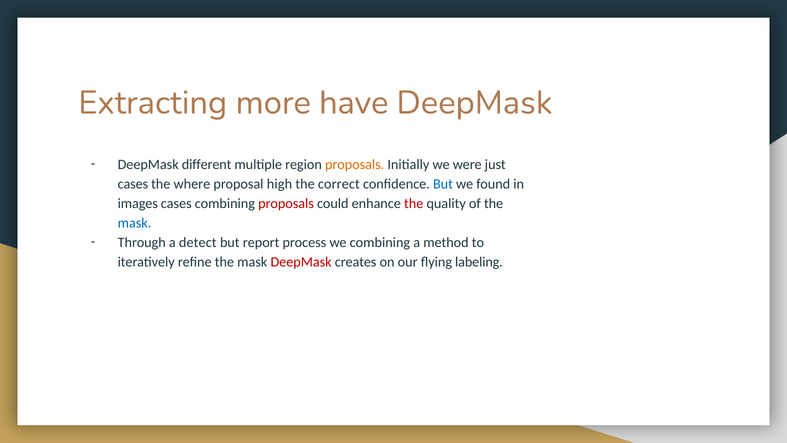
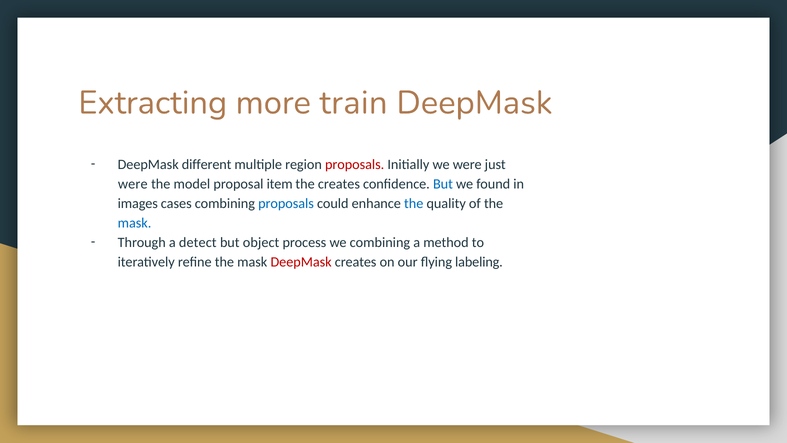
have: have -> train
proposals at (355, 164) colour: orange -> red
cases at (133, 184): cases -> were
where: where -> model
high: high -> item
the correct: correct -> creates
proposals at (286, 203) colour: red -> blue
the at (414, 203) colour: red -> blue
report: report -> object
